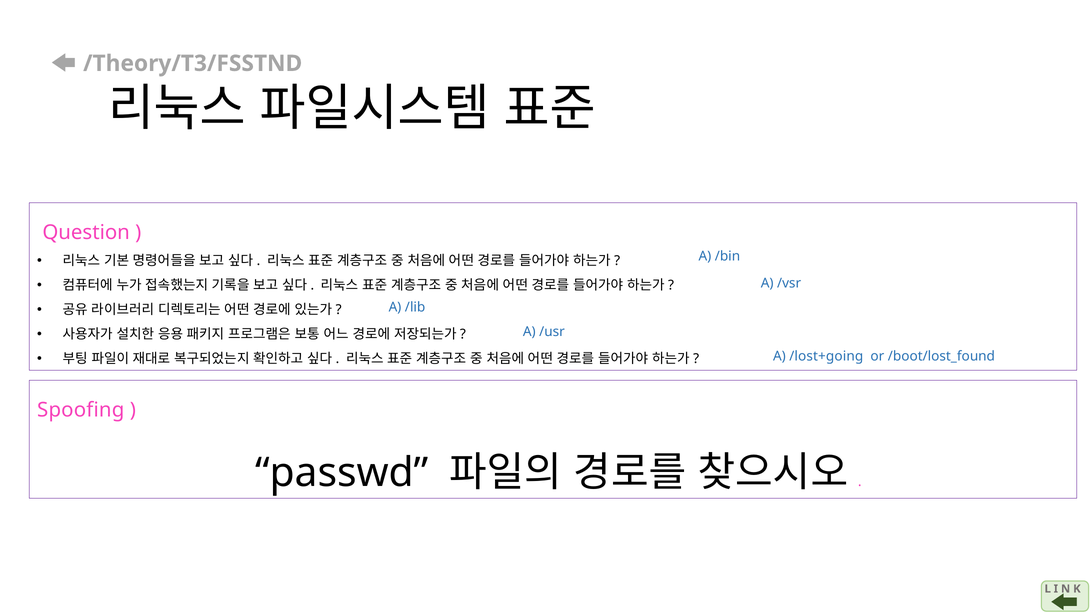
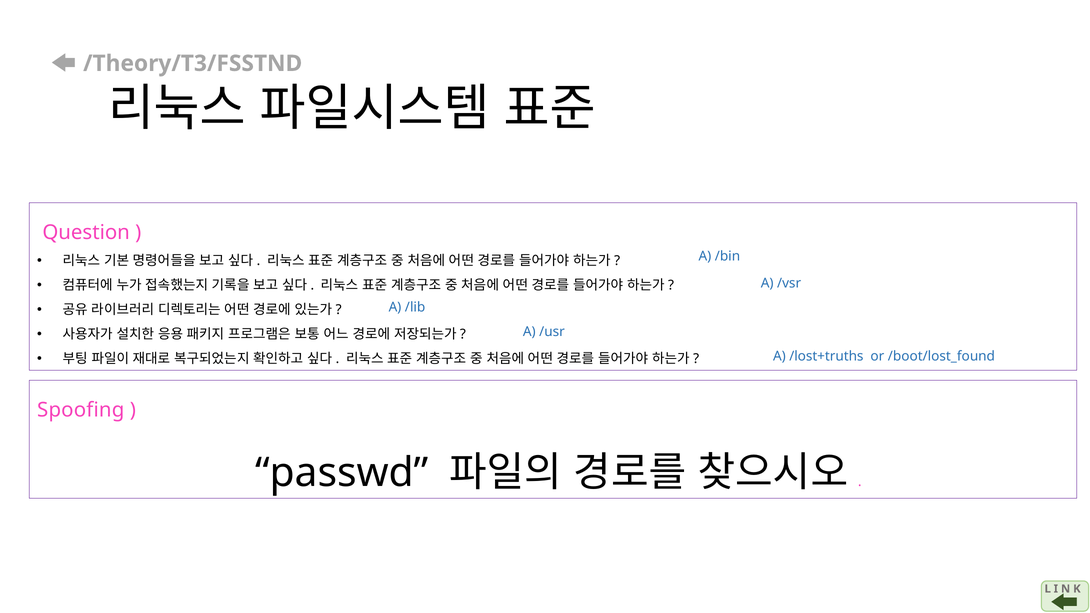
/lost+going: /lost+going -> /lost+truths
